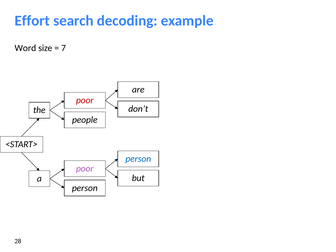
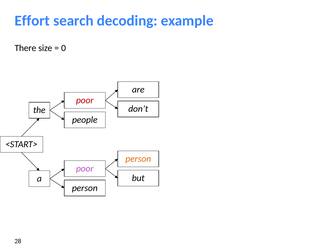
Word: Word -> There
7: 7 -> 0
person at (138, 159) colour: blue -> orange
